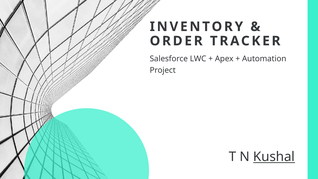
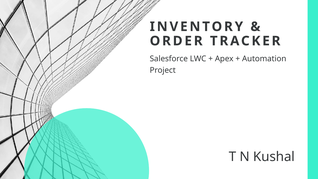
Kushal underline: present -> none
